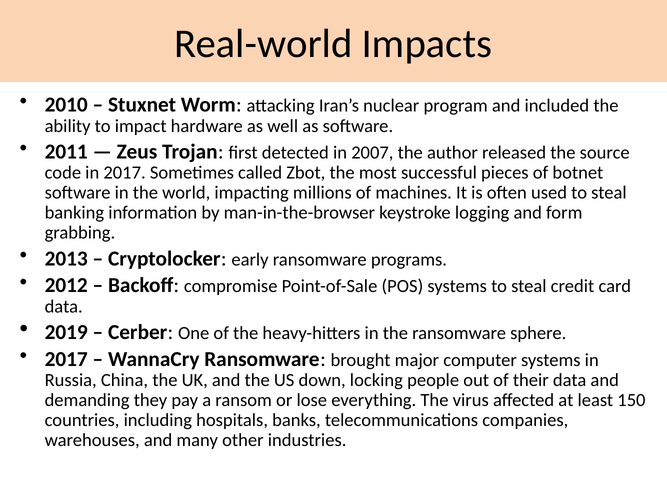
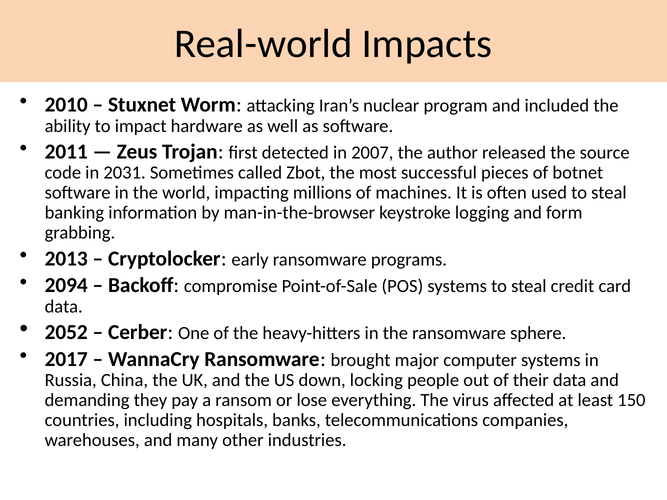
in 2017: 2017 -> 2031
2012: 2012 -> 2094
2019: 2019 -> 2052
